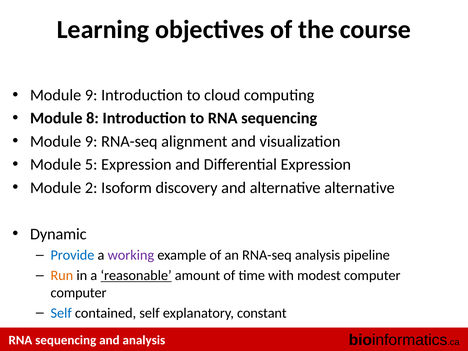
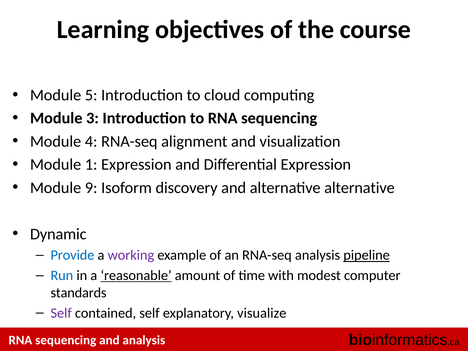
9 at (91, 95): 9 -> 5
8: 8 -> 3
9 at (91, 141): 9 -> 4
5: 5 -> 1
2: 2 -> 9
pipeline underline: none -> present
Run colour: orange -> blue
computer at (79, 293): computer -> standards
Self at (61, 313) colour: blue -> purple
constant: constant -> visualize
